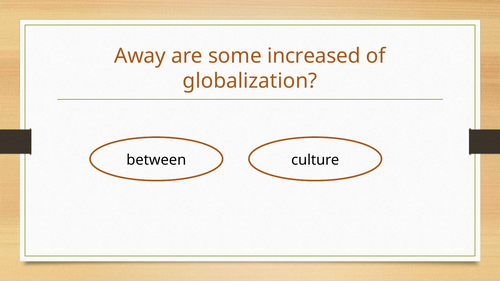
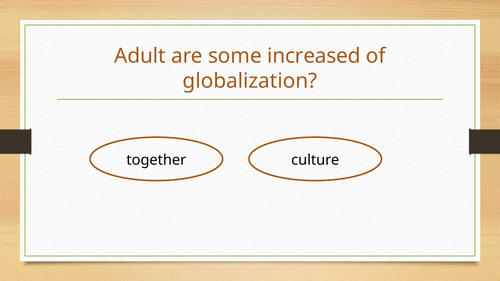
Away: Away -> Adult
between: between -> together
